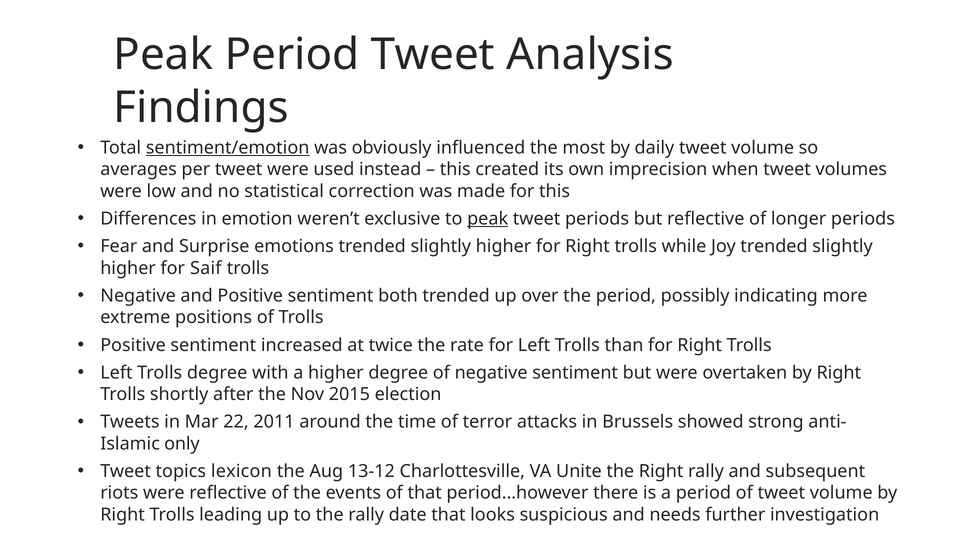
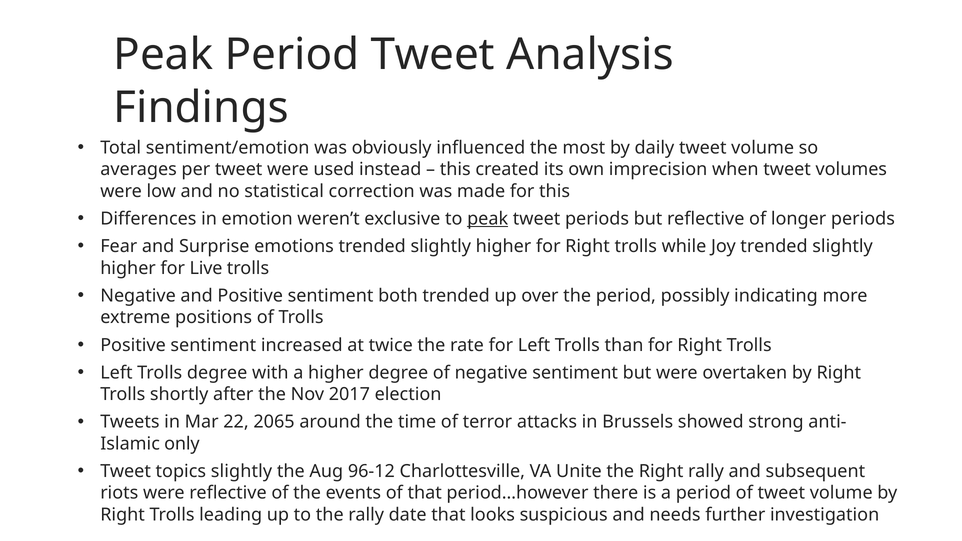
sentiment/emotion underline: present -> none
Saif: Saif -> Live
2015: 2015 -> 2017
2011: 2011 -> 2065
topics lexicon: lexicon -> slightly
13-12: 13-12 -> 96-12
